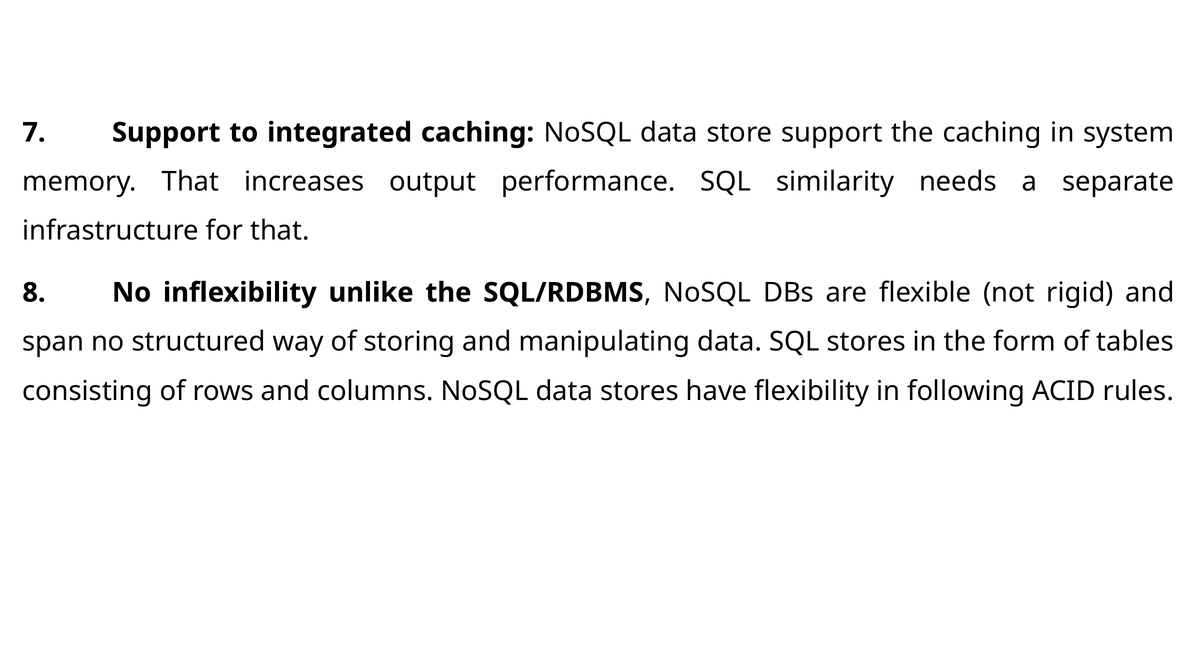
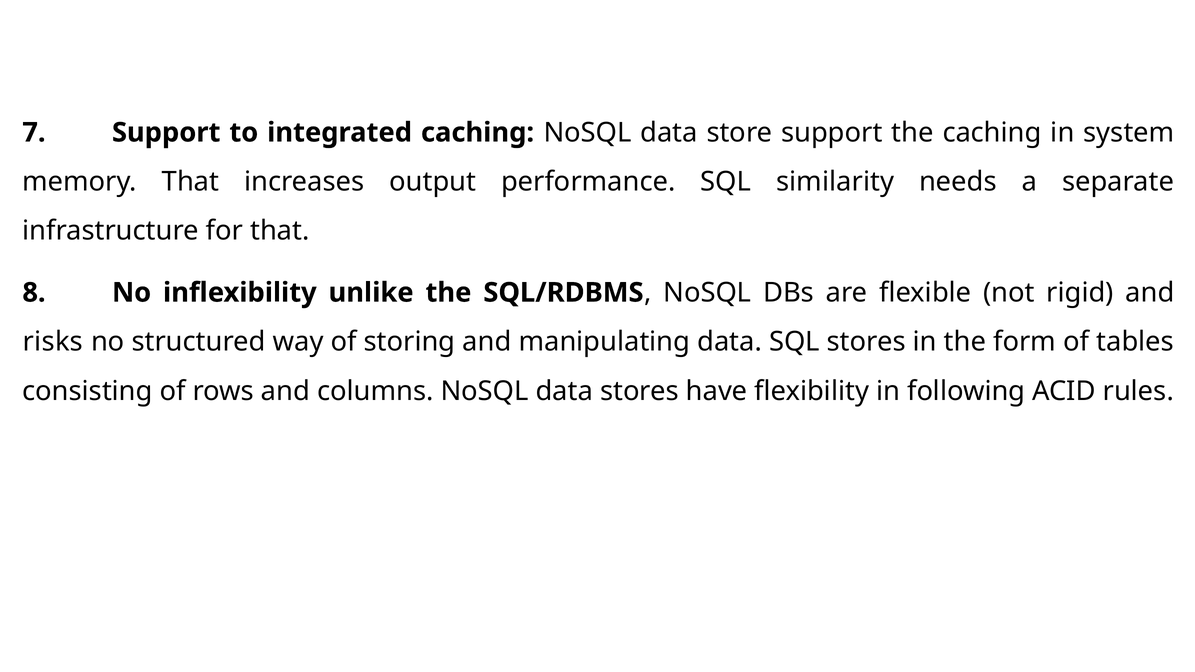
span: span -> risks
